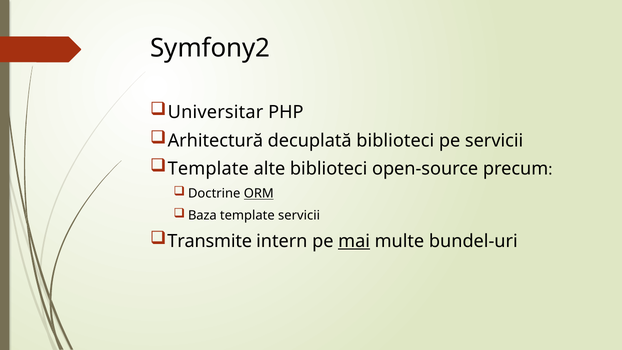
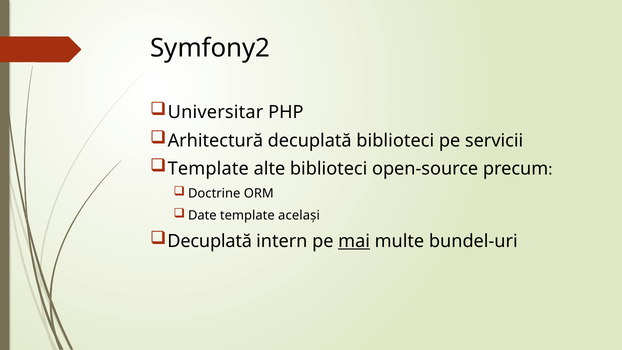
ORM underline: present -> none
Baza: Baza -> Date
template servicii: servicii -> același
Transmite at (210, 241): Transmite -> Decuplată
